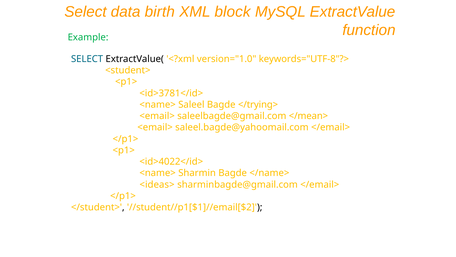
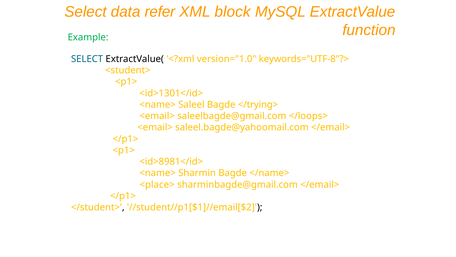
birth: birth -> refer
<id>3781</id>: <id>3781</id> -> <id>1301</id>
</mean>: </mean> -> </loops>
<id>4022</id>: <id>4022</id> -> <id>8981</id>
<ideas>: <ideas> -> <place>
